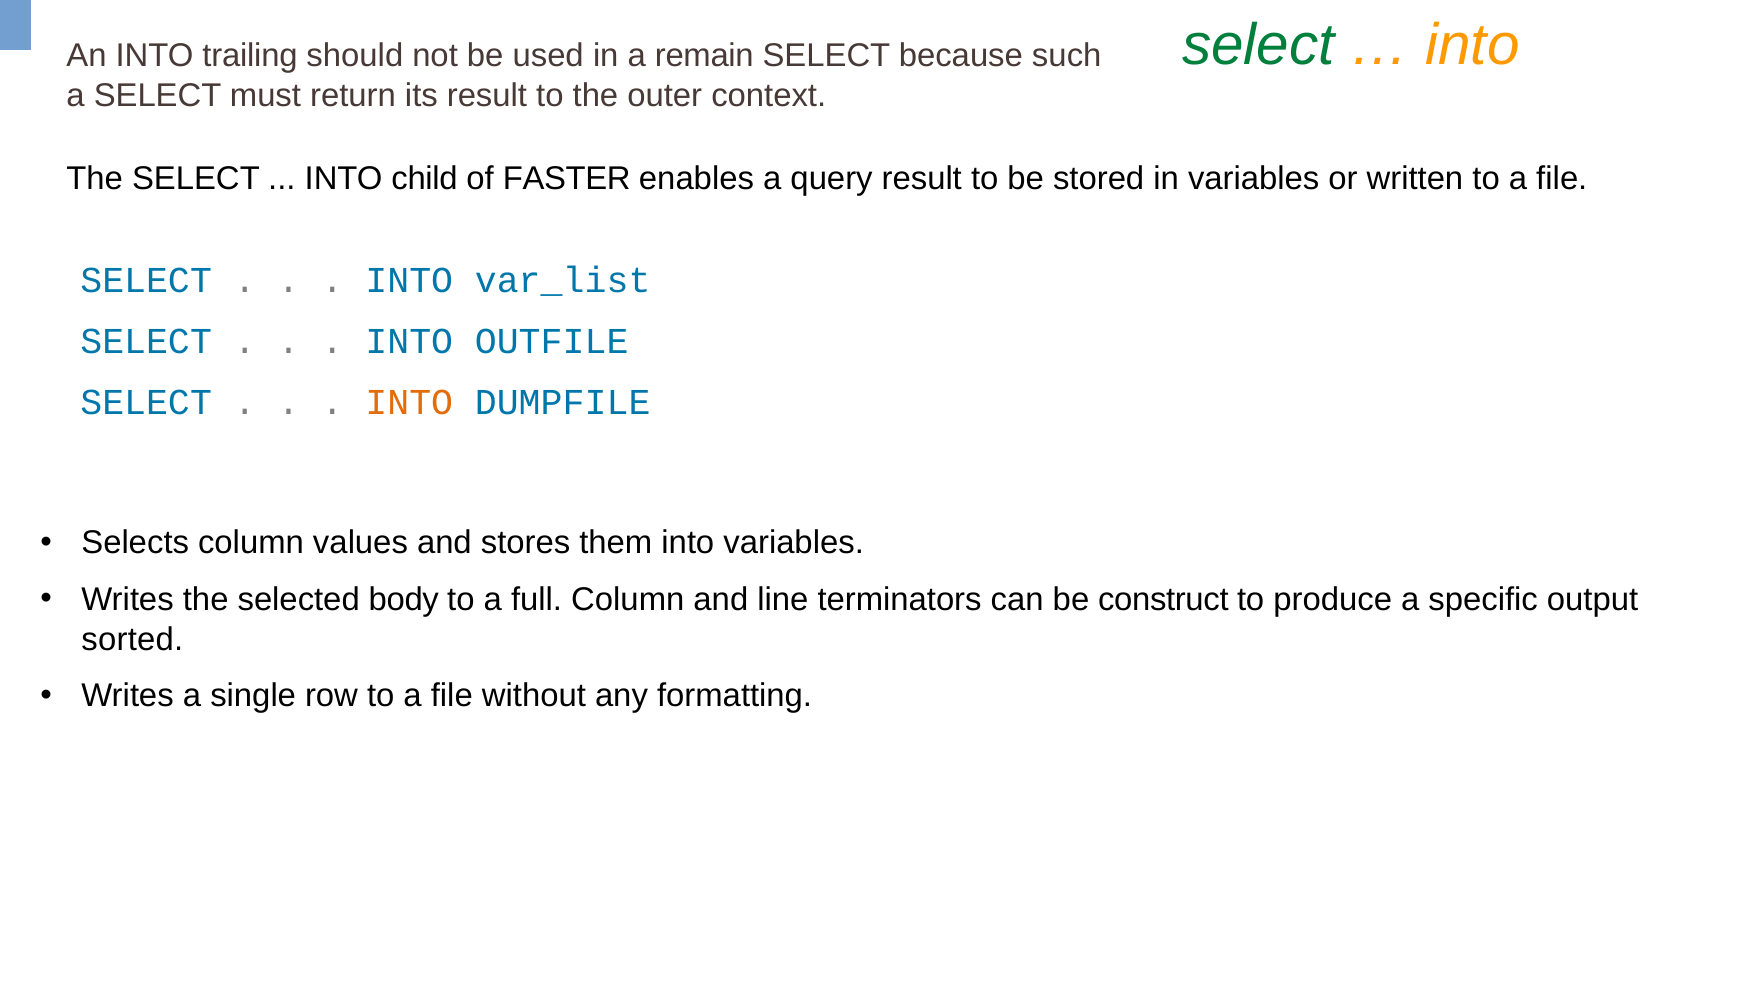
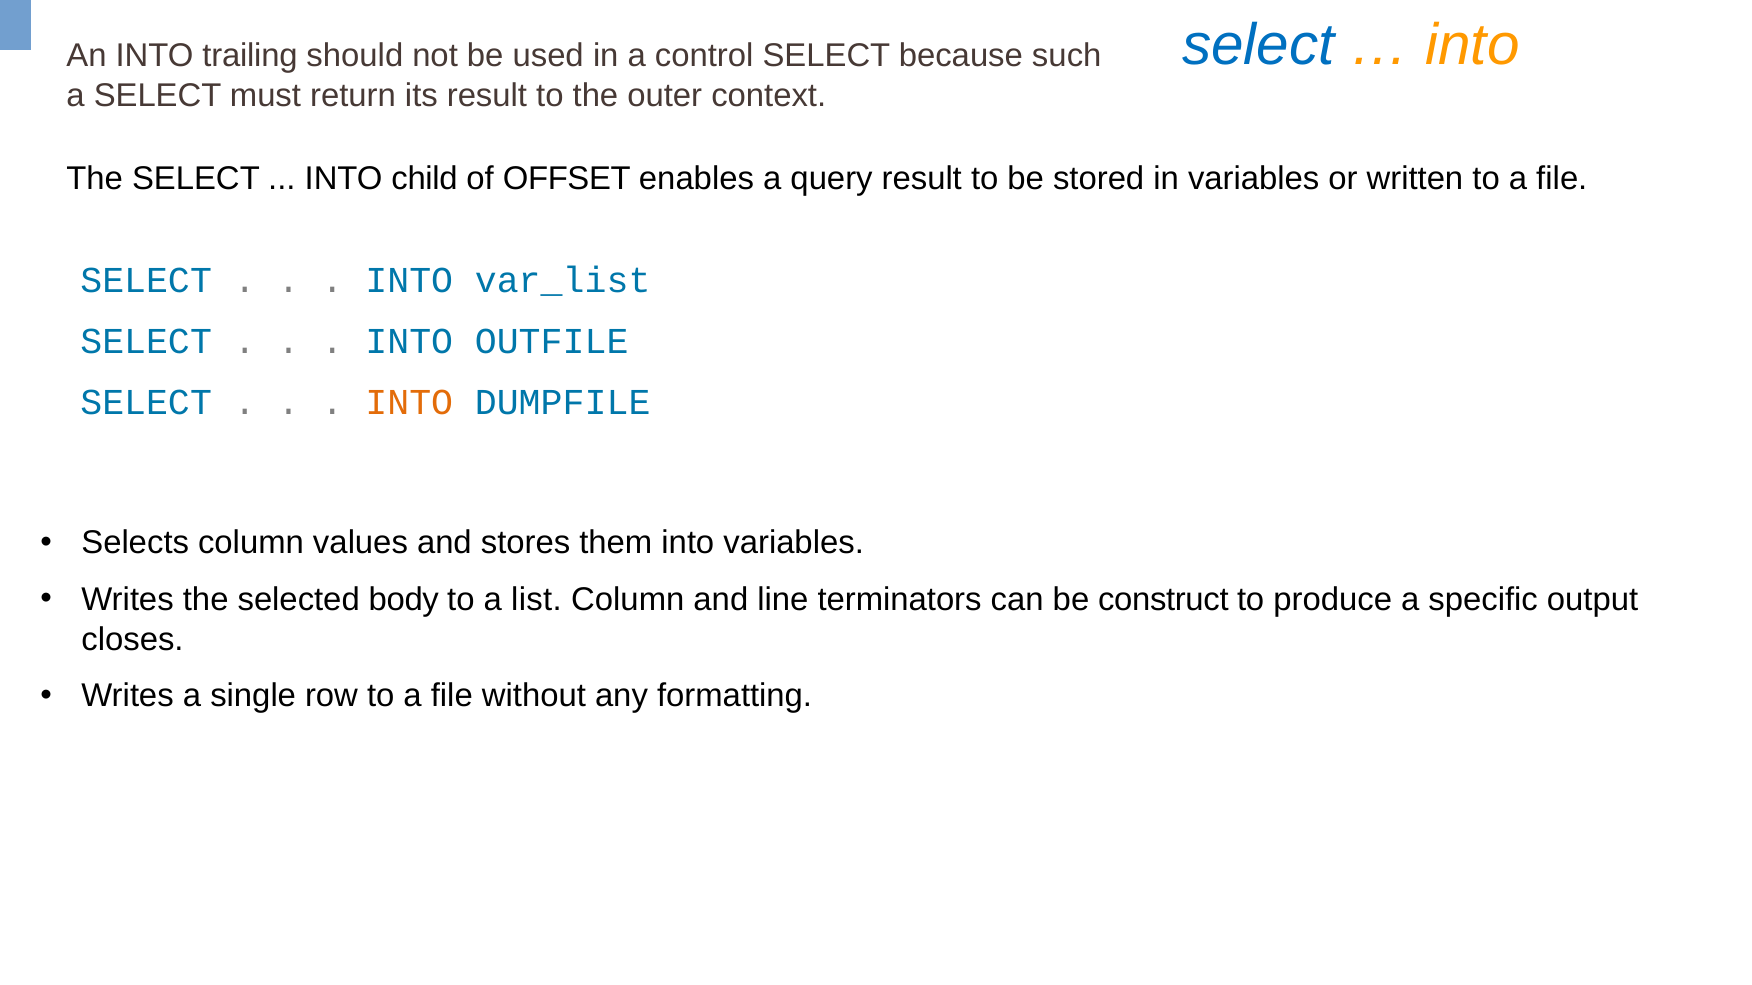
select at (1258, 46) colour: green -> blue
remain: remain -> control
FASTER: FASTER -> OFFSET
full: full -> list
sorted: sorted -> closes
